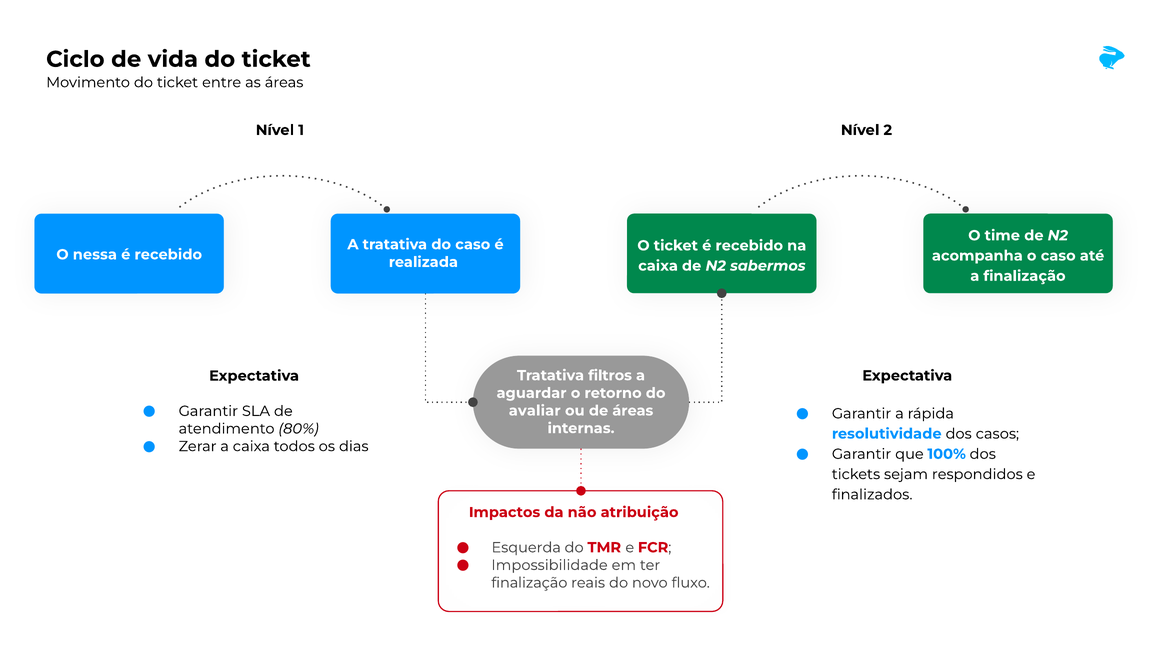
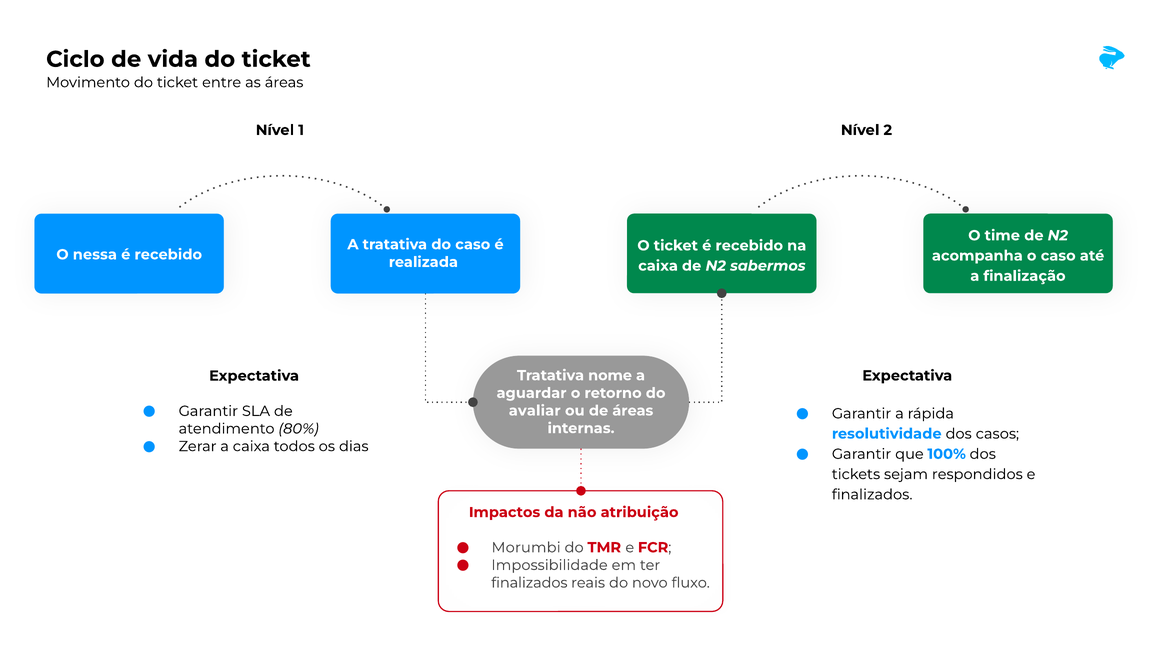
filtros: filtros -> nome
Esquerda: Esquerda -> Morumbi
finalização at (529, 583): finalização -> finalizados
